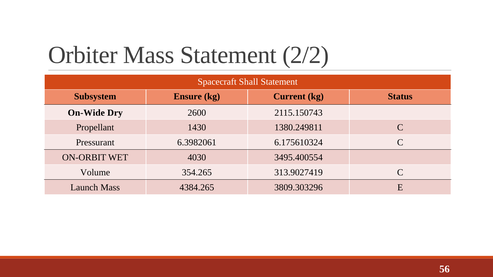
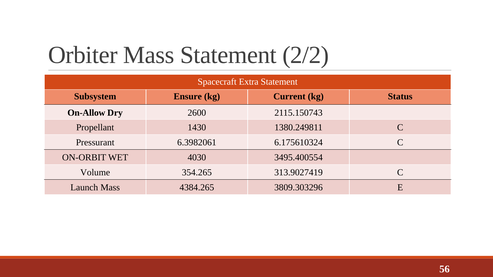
Shall: Shall -> Extra
On-Wide: On-Wide -> On-Allow
